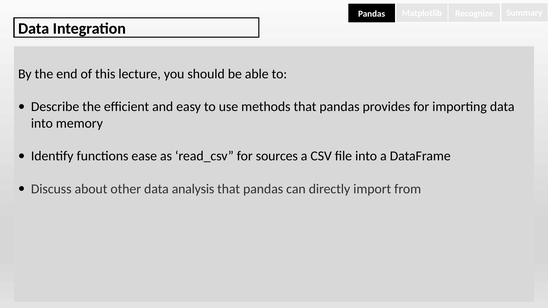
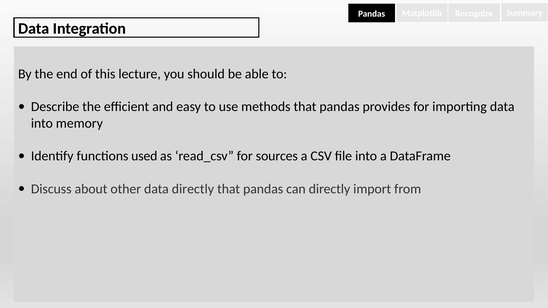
ease: ease -> used
data analysis: analysis -> directly
